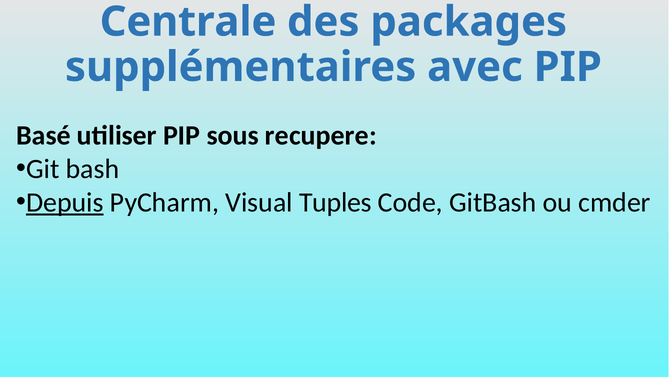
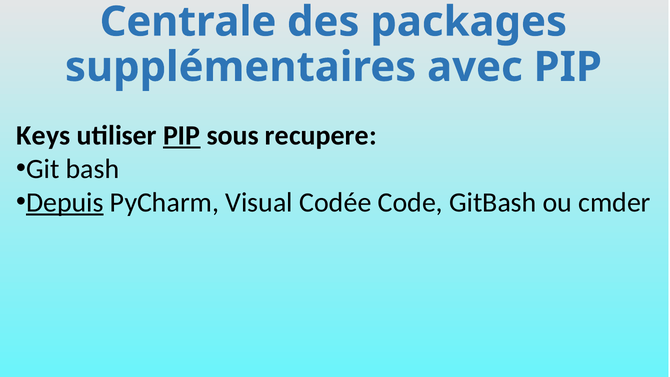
Basé: Basé -> Keys
PIP at (182, 136) underline: none -> present
Tuples: Tuples -> Codée
